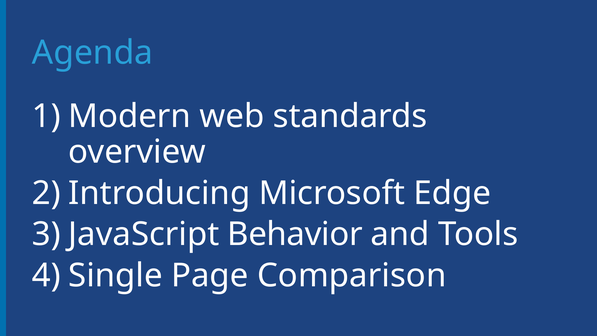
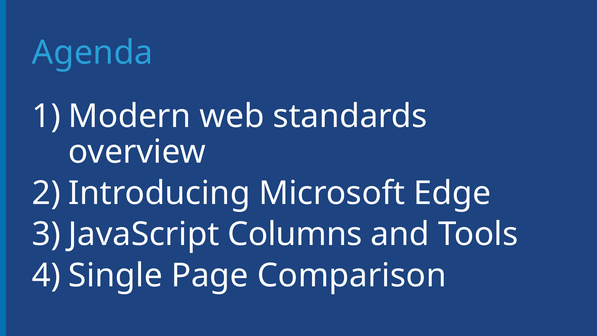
Behavior: Behavior -> Columns
